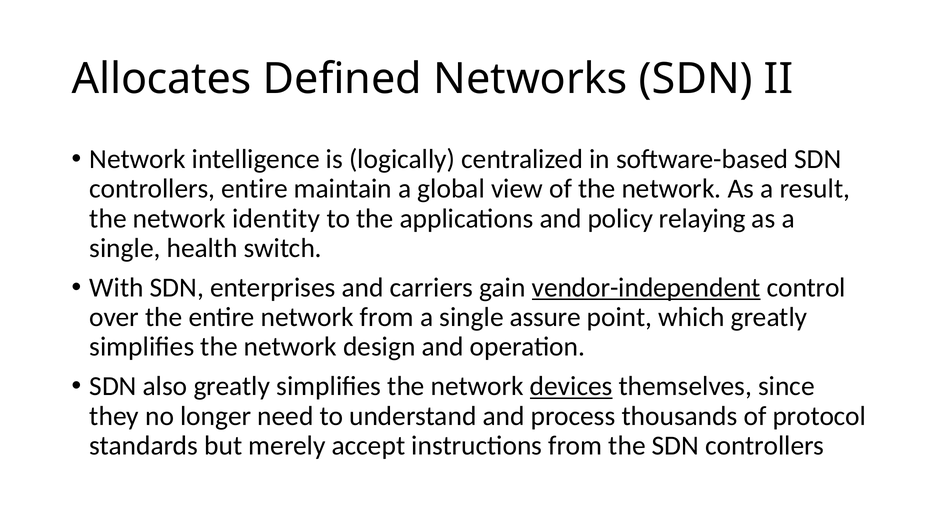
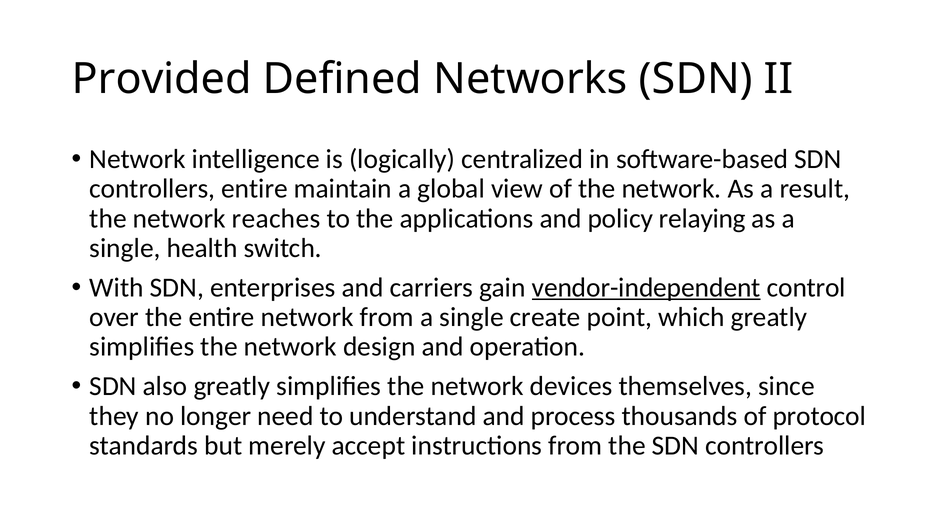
Allocates: Allocates -> Provided
identity: identity -> reaches
assure: assure -> create
devices underline: present -> none
